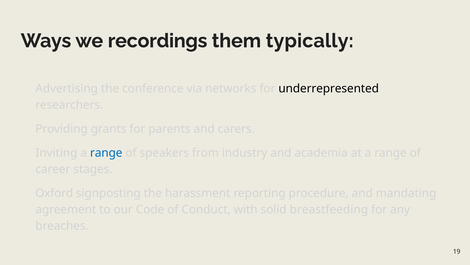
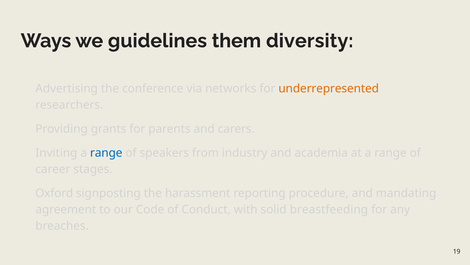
recordings: recordings -> guidelines
typically: typically -> diversity
underrepresented colour: black -> orange
